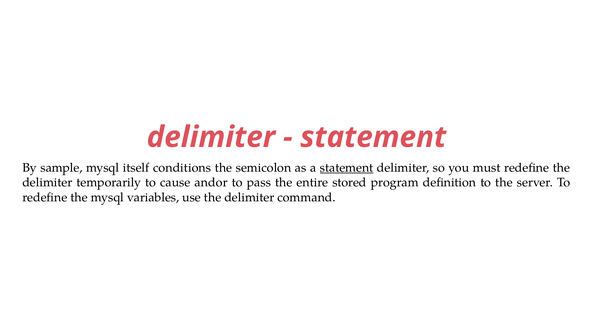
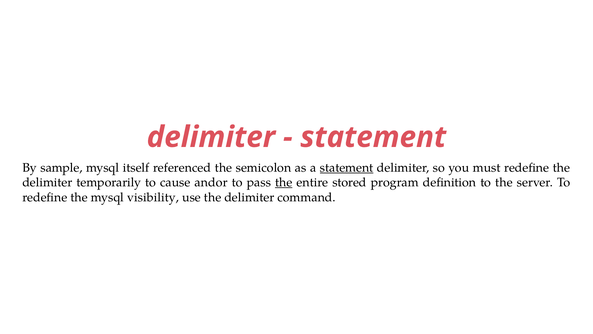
conditions: conditions -> referenced
the at (284, 182) underline: none -> present
variables: variables -> visibility
